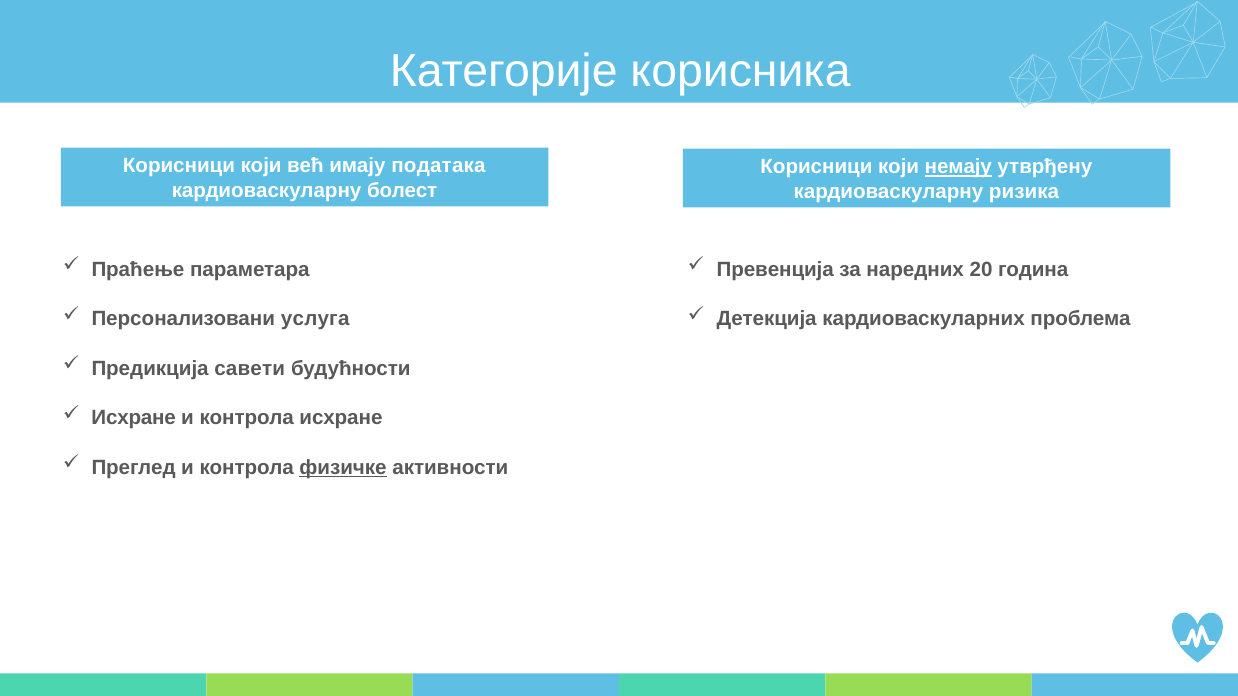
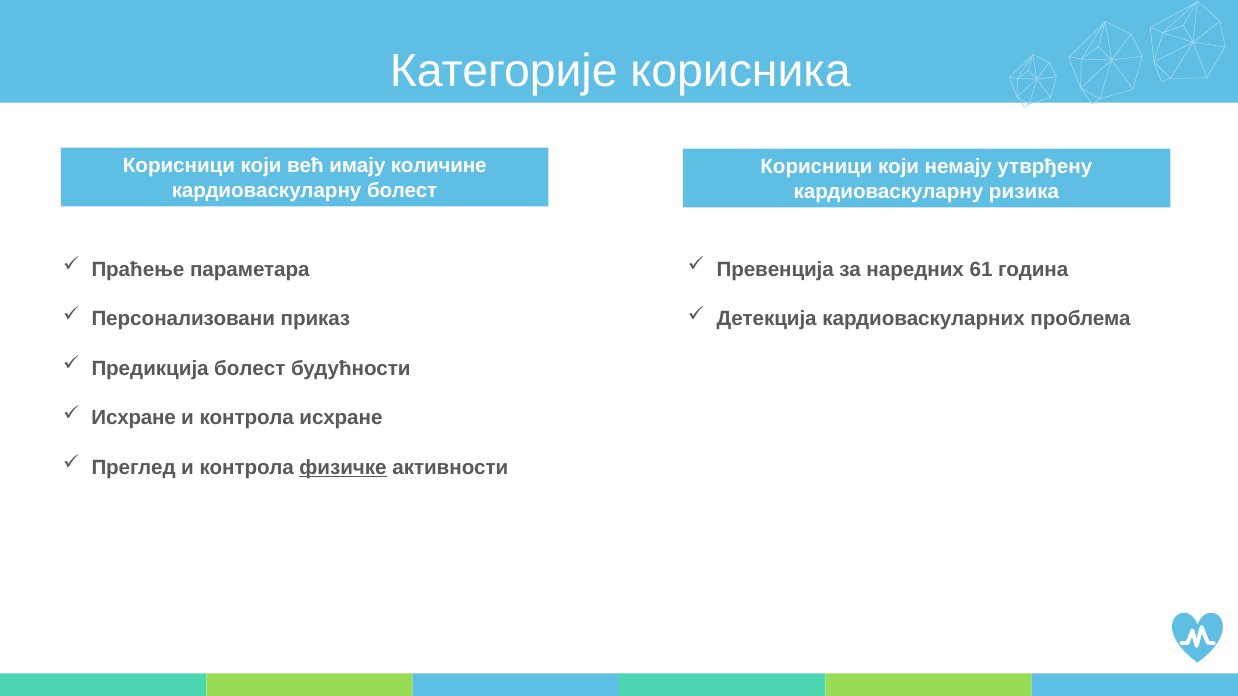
података: података -> количине
немају underline: present -> none
20: 20 -> 61
услуга: услуга -> приказ
Предикција савети: савети -> болест
